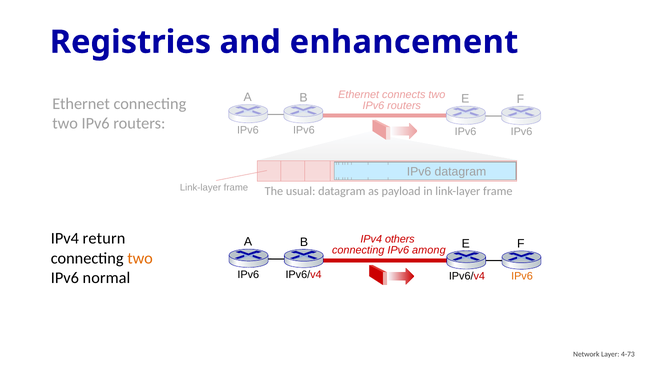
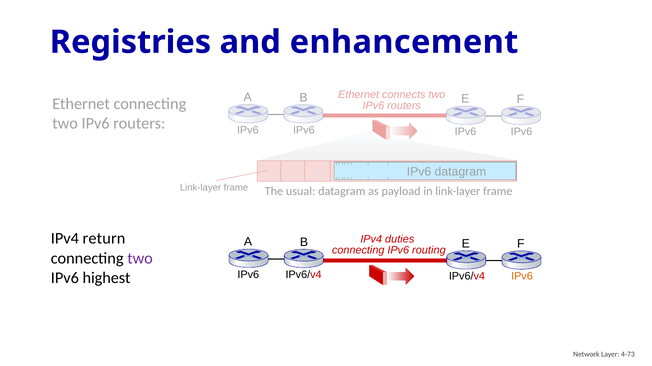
others: others -> duties
among: among -> routing
two at (140, 259) colour: orange -> purple
normal: normal -> highest
